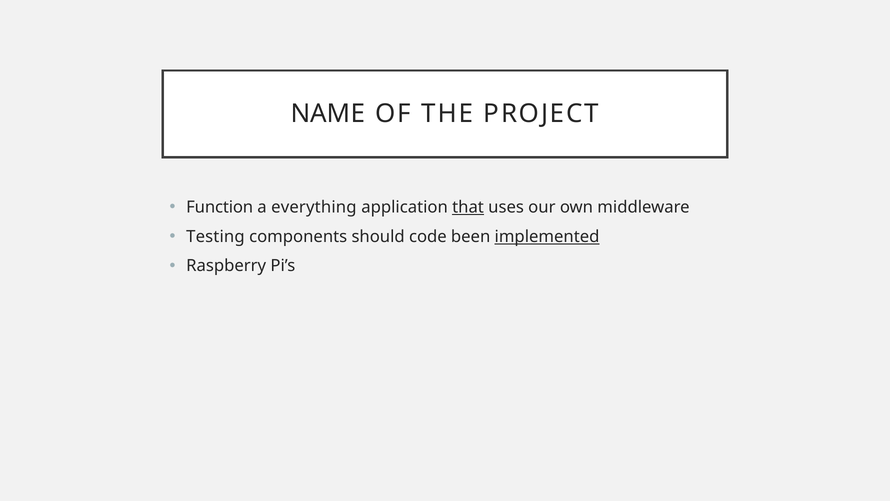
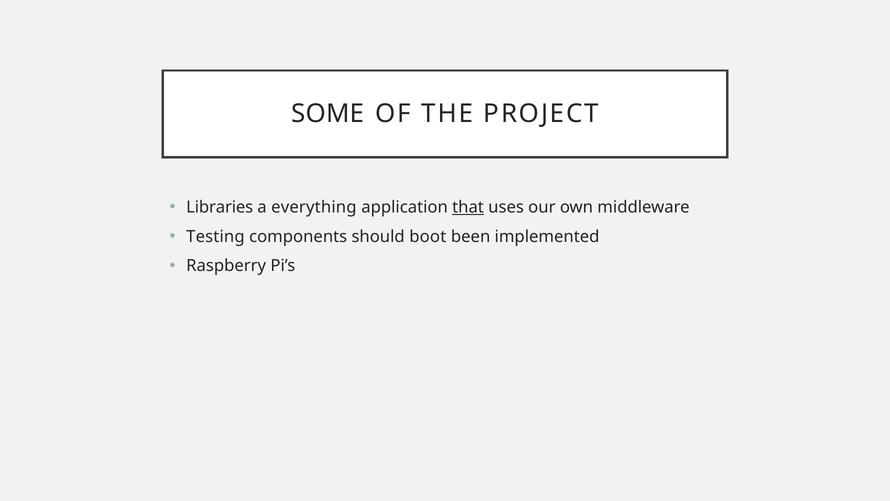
NAME: NAME -> SOME
Function: Function -> Libraries
code: code -> boot
implemented underline: present -> none
